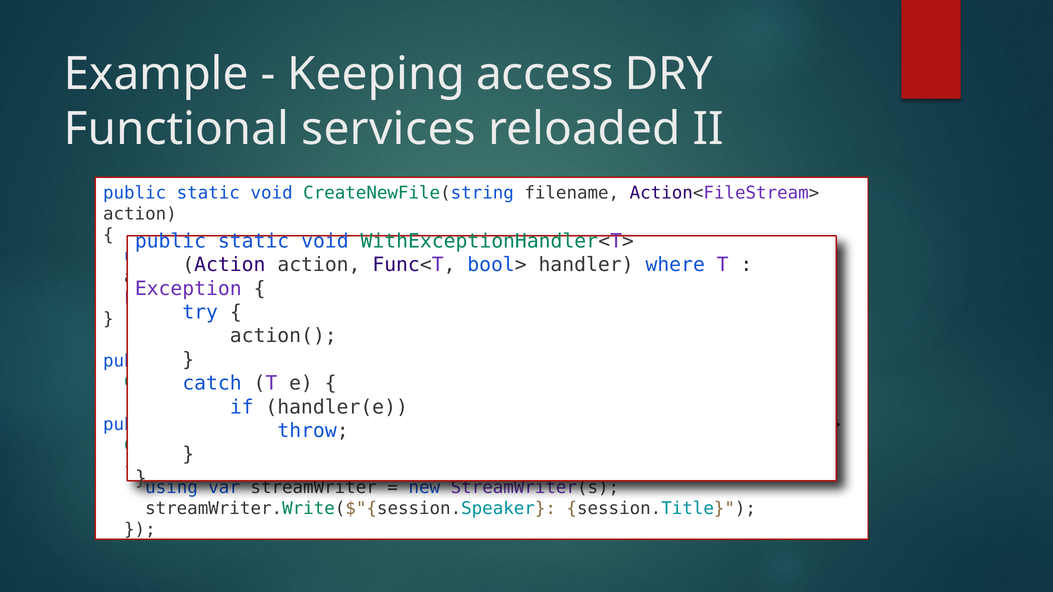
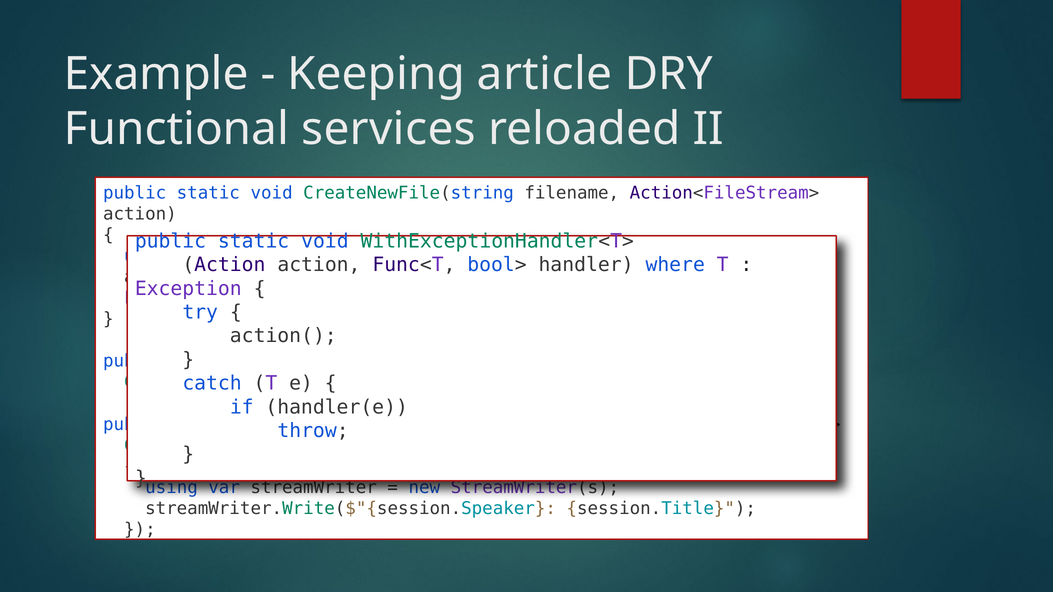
access: access -> article
